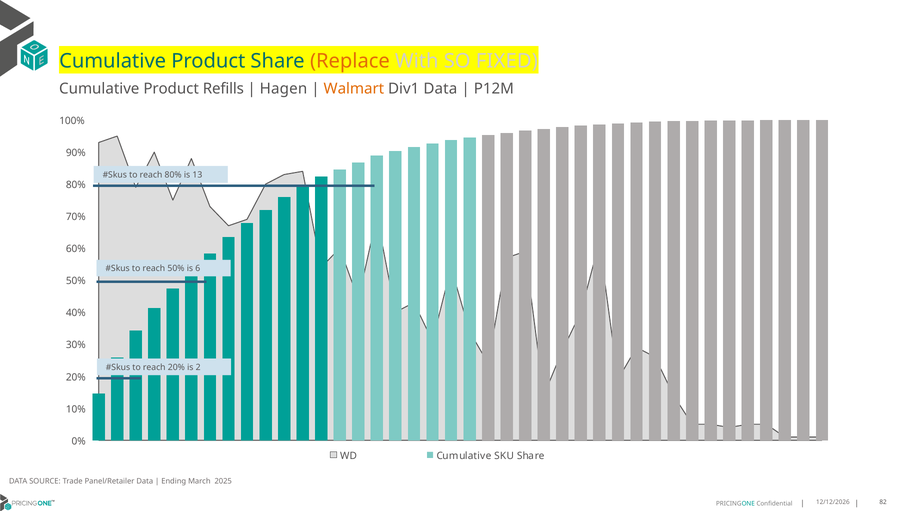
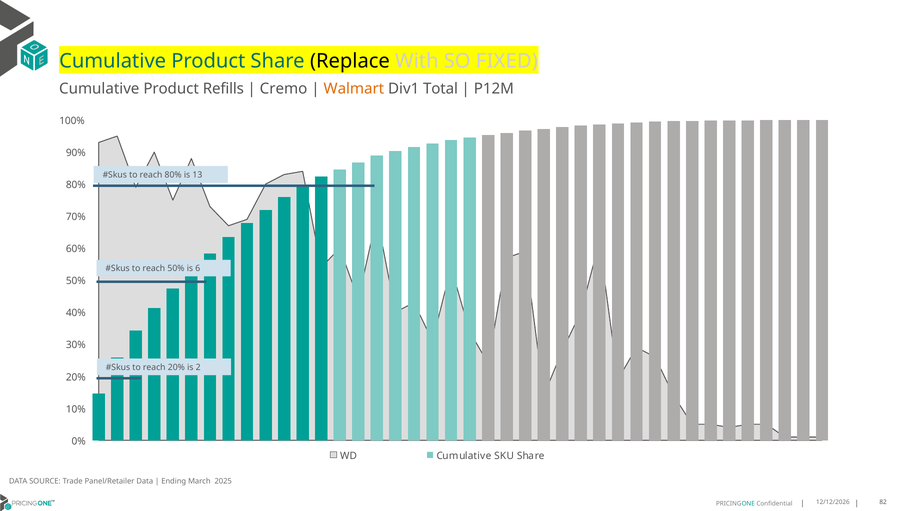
Replace colour: orange -> black
Hagen: Hagen -> Cremo
Div1 Data: Data -> Total
